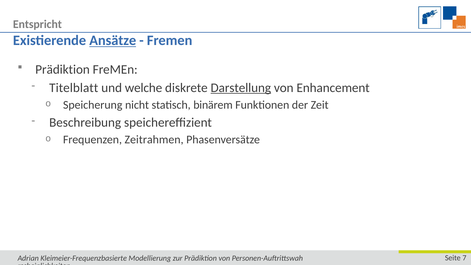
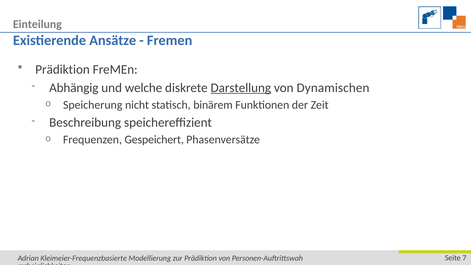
Entspricht: Entspricht -> Einteilung
Ansätze underline: present -> none
Titelblatt: Titelblatt -> Abhängig
Enhancement: Enhancement -> Dynamischen
Zeitrahmen: Zeitrahmen -> Gespeichert
